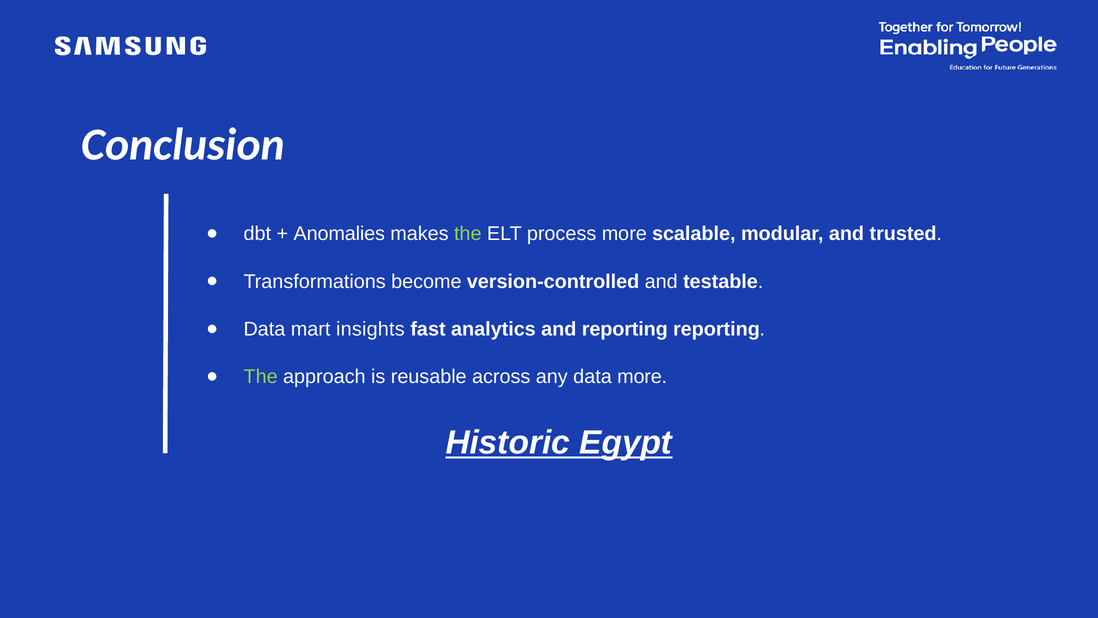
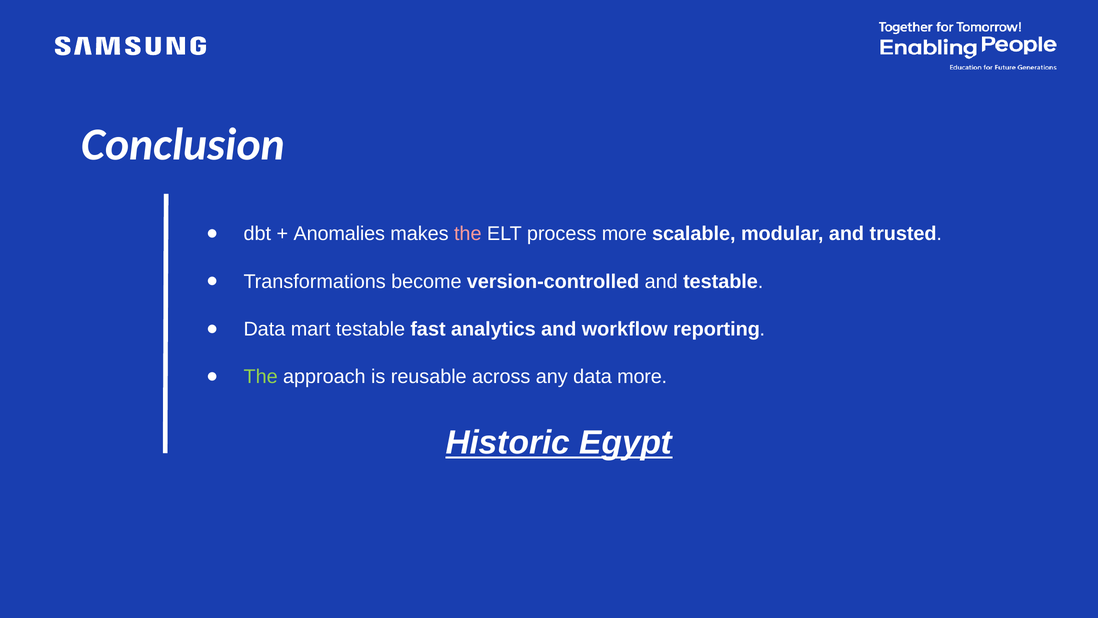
the at (468, 234) colour: light green -> pink
mart insights: insights -> testable
and reporting: reporting -> workflow
